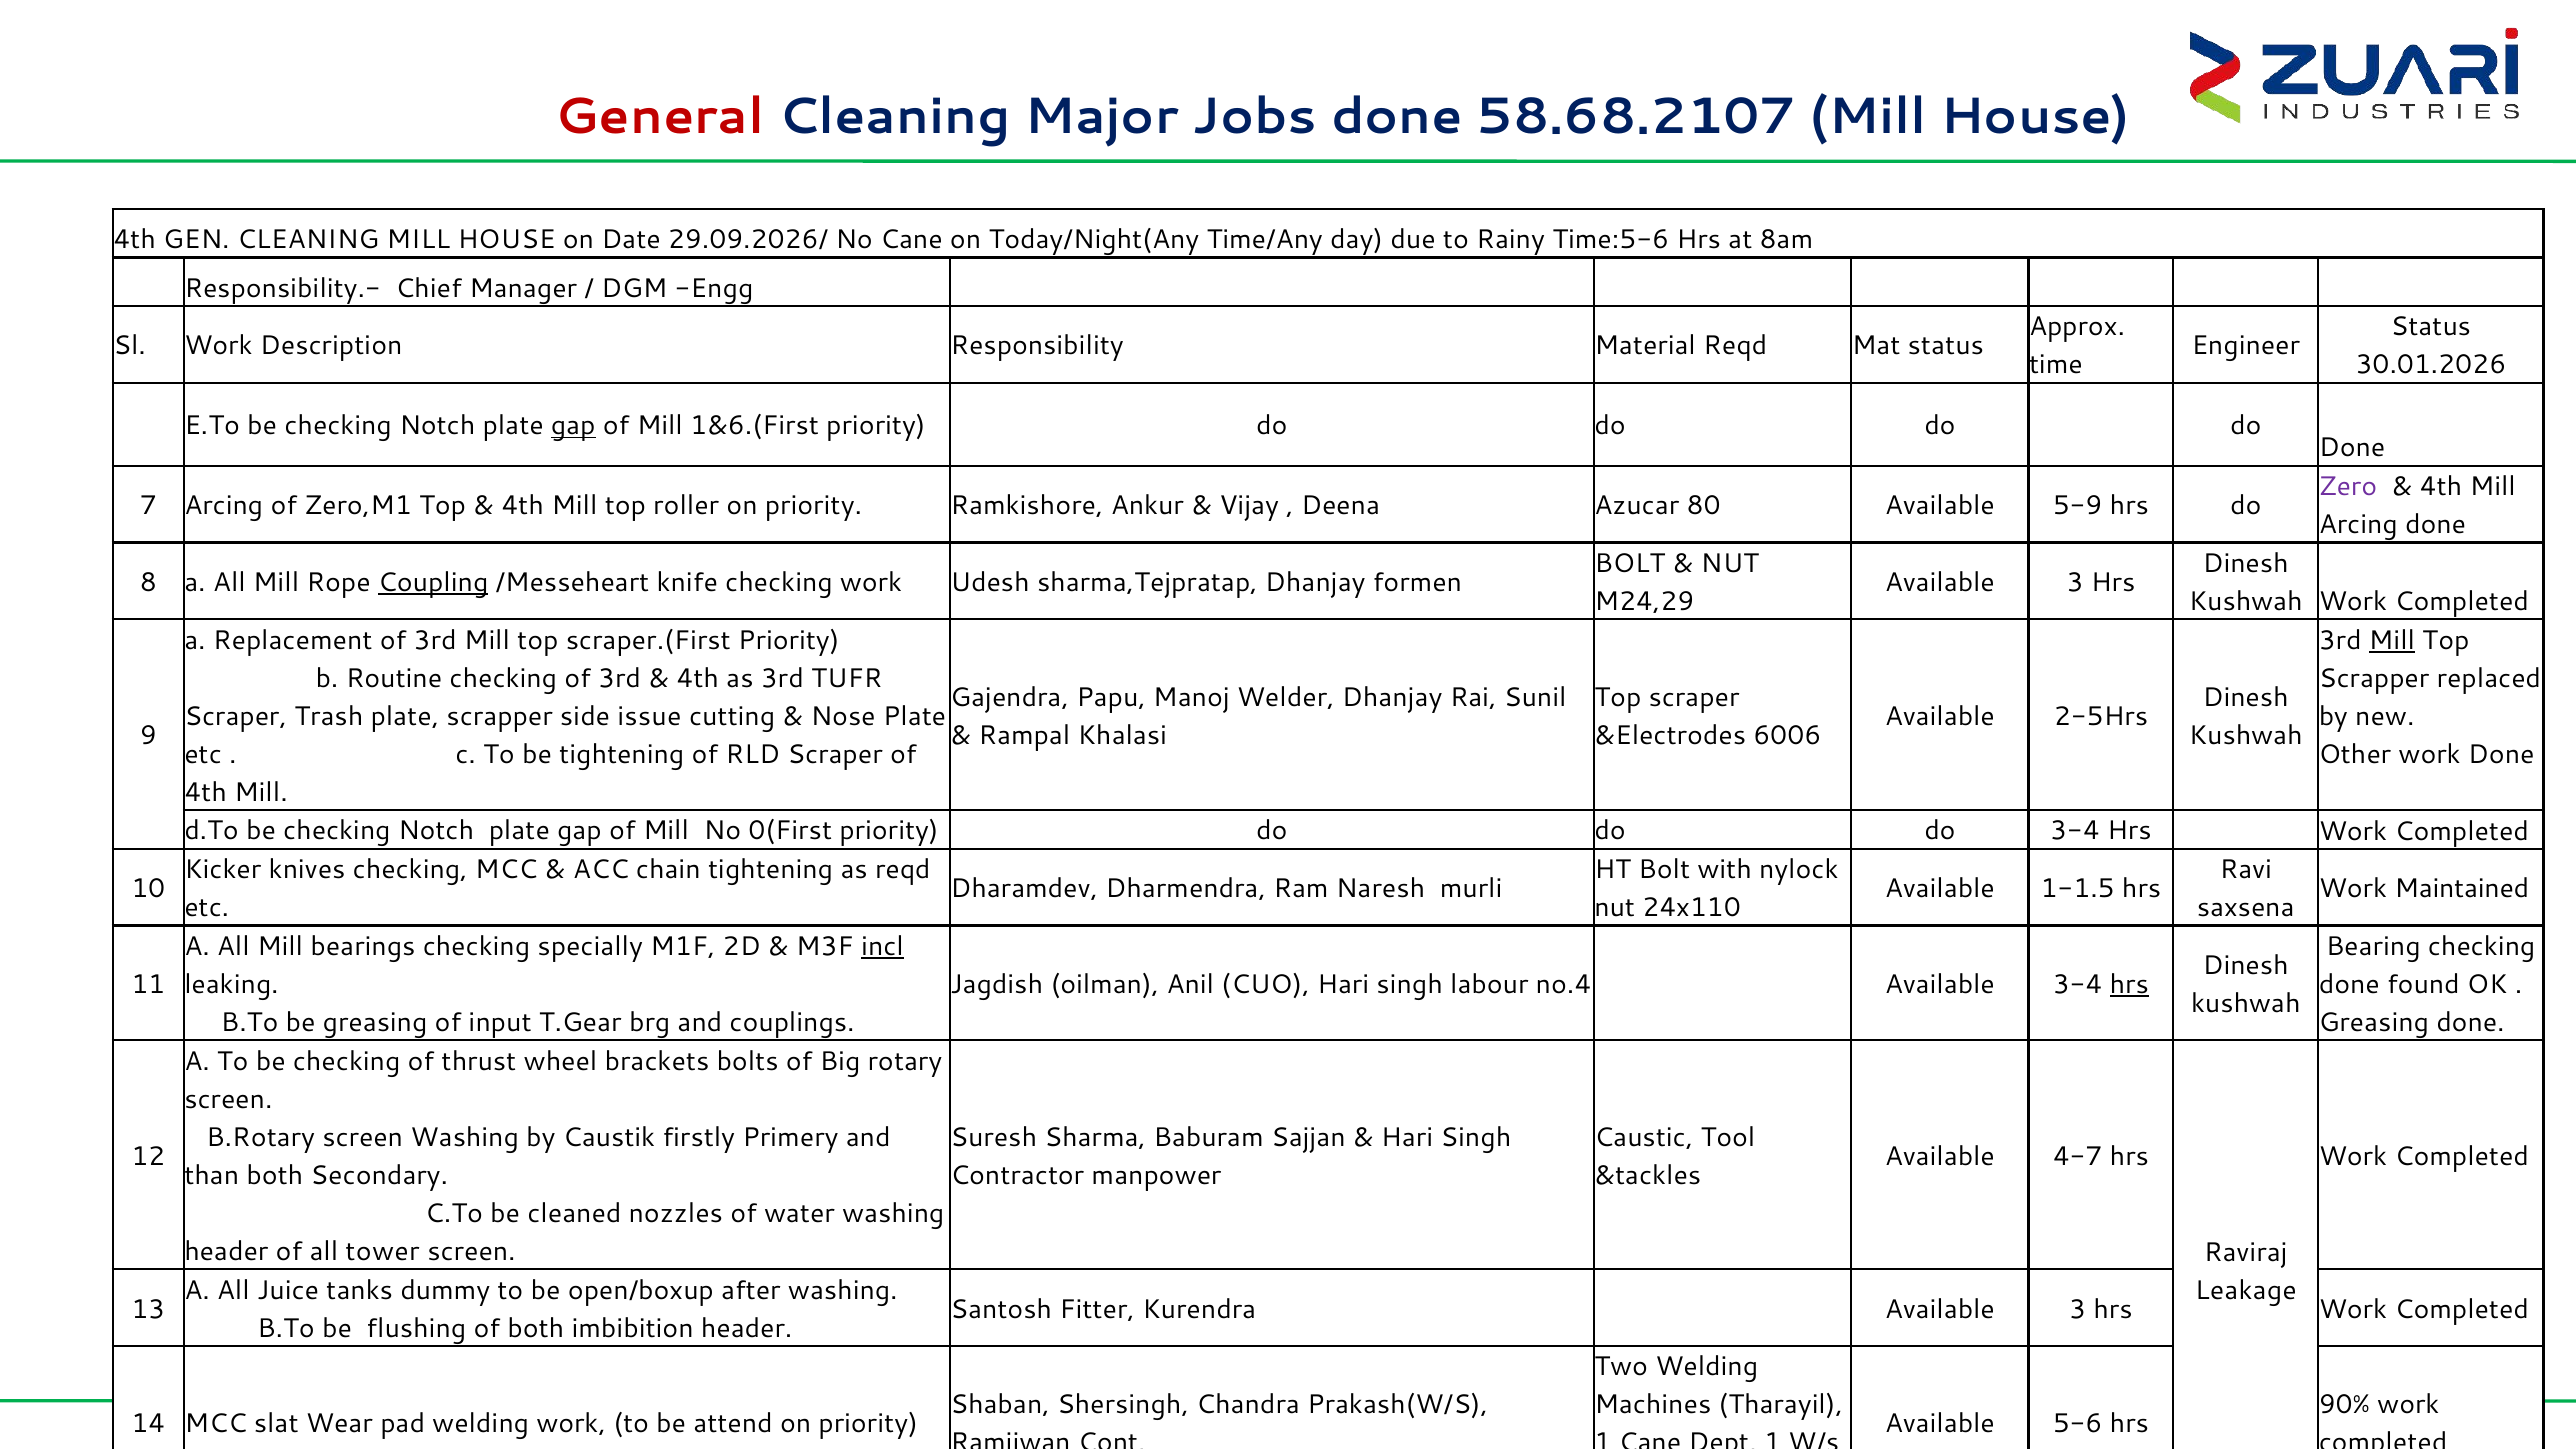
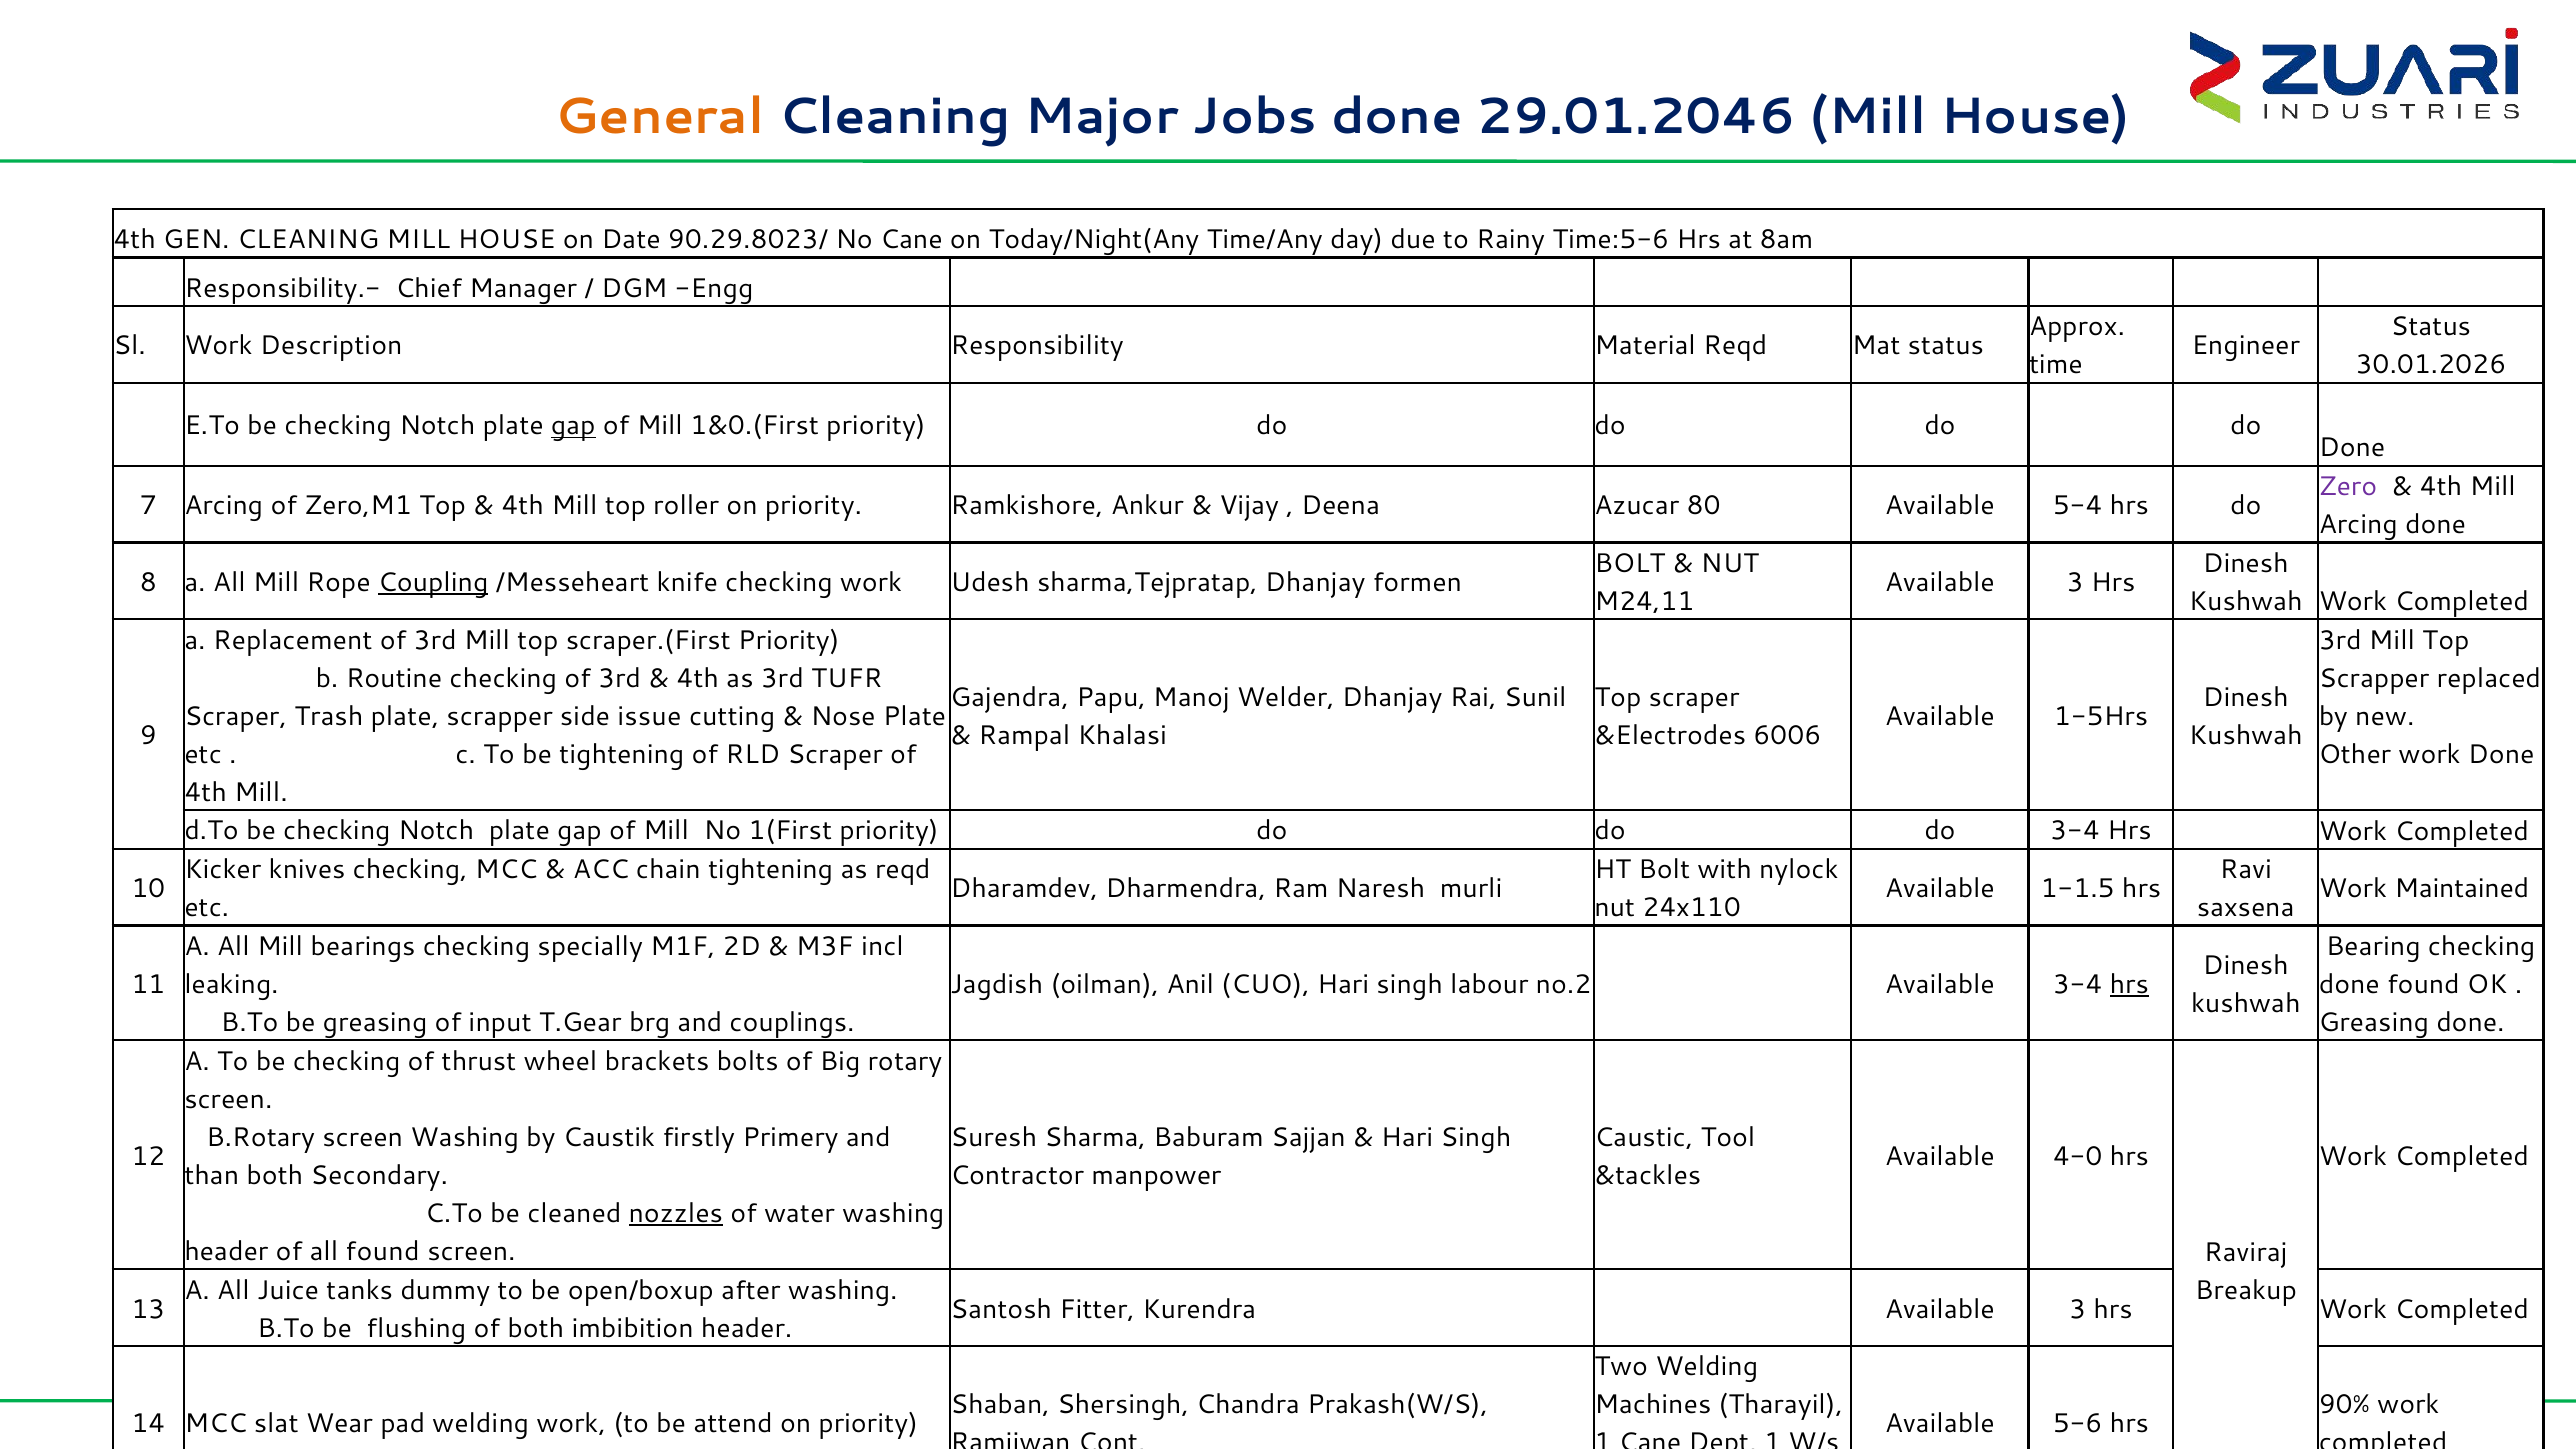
General colour: red -> orange
58.68.2107: 58.68.2107 -> 29.01.2046
29.09.2026/: 29.09.2026/ -> 90.29.8023/
1&6.(First: 1&6.(First -> 1&0.(First
5-9: 5-9 -> 5-4
M24,29: M24,29 -> M24,11
Mill at (2392, 640) underline: present -> none
2-5Hrs: 2-5Hrs -> 1-5Hrs
0(First: 0(First -> 1(First
incl underline: present -> none
no.4: no.4 -> no.2
4-7: 4-7 -> 4-0
nozzles underline: none -> present
all tower: tower -> found
Leakage: Leakage -> Breakup
